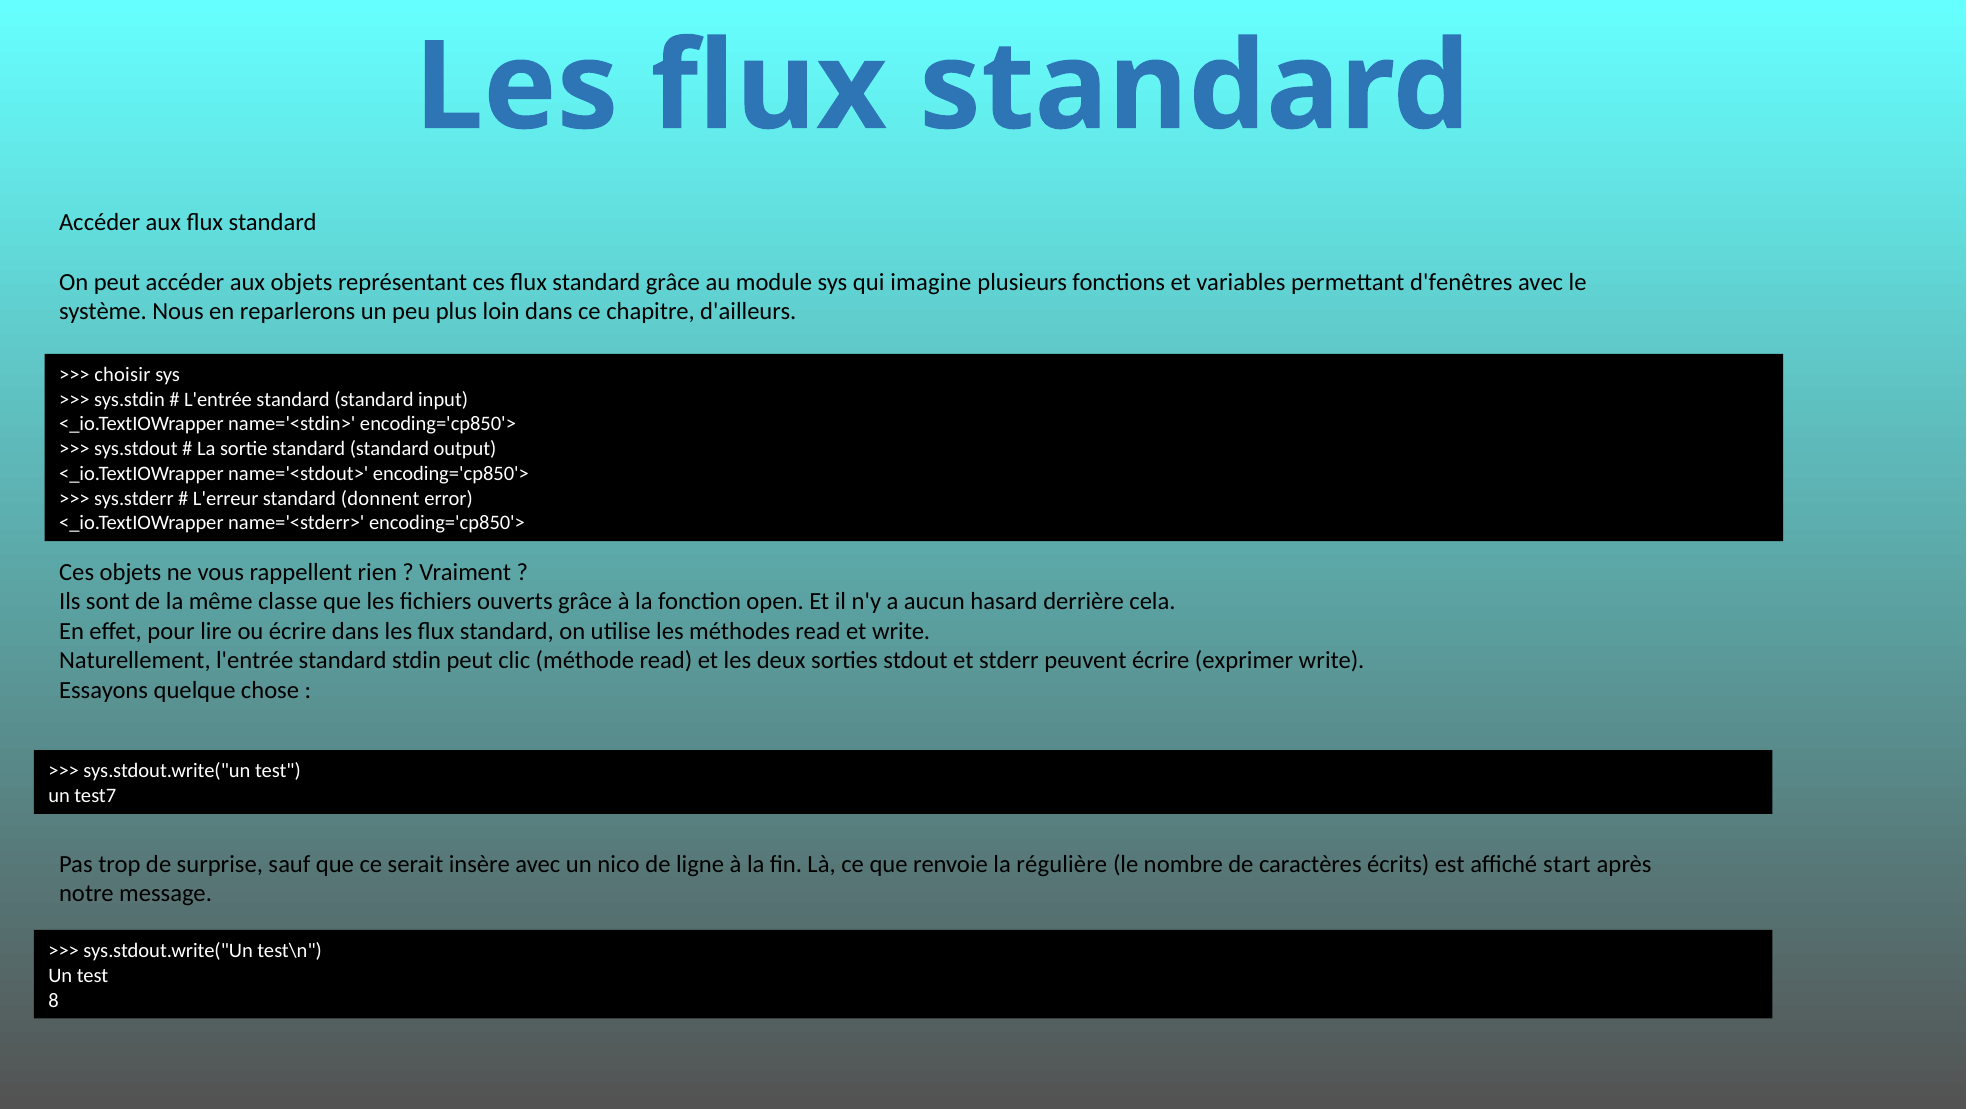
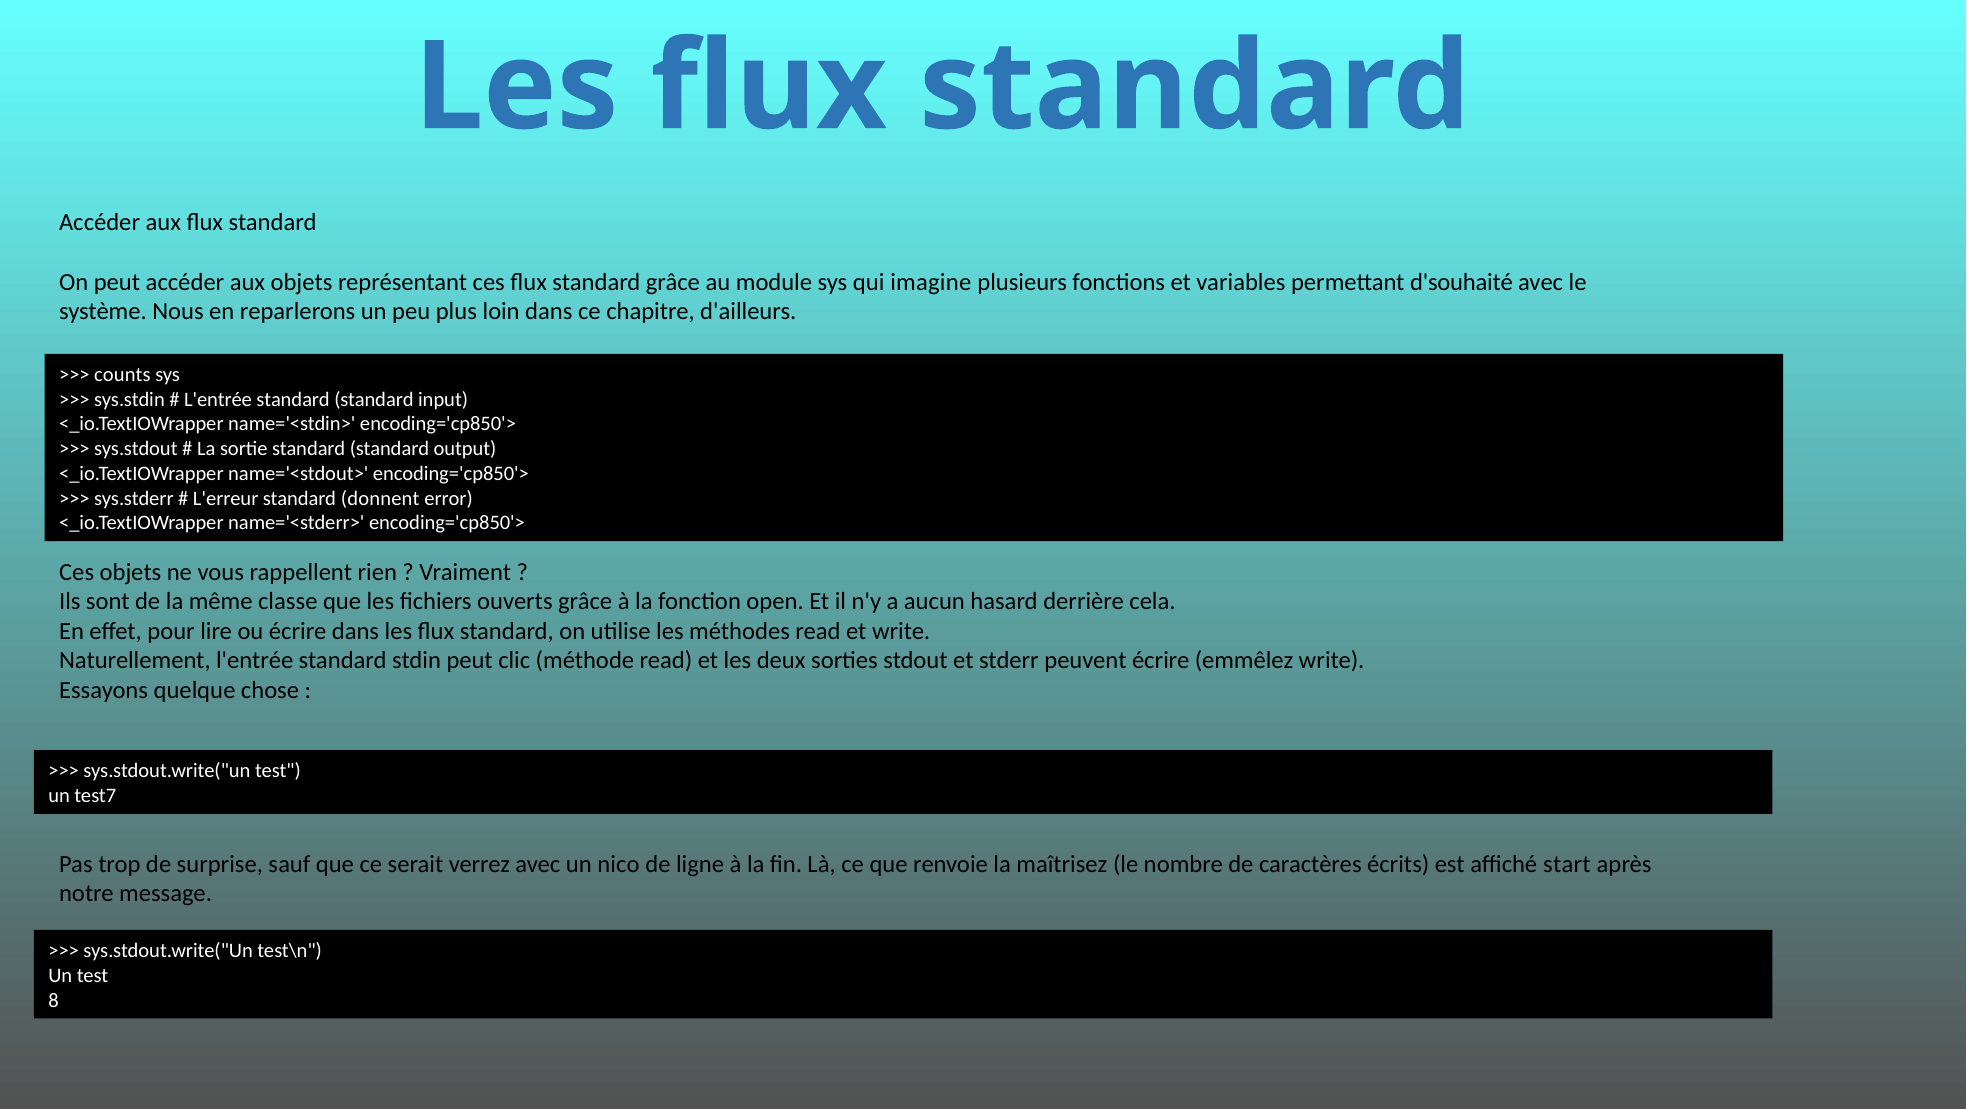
d'fenêtres: d'fenêtres -> d'souhaité
choisir: choisir -> counts
exprimer: exprimer -> emmêlez
insère: insère -> verrez
régulière: régulière -> maîtrisez
